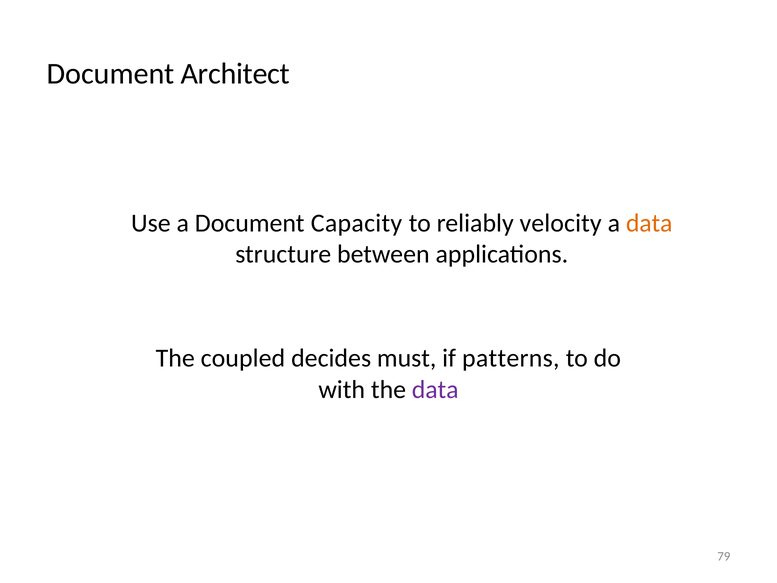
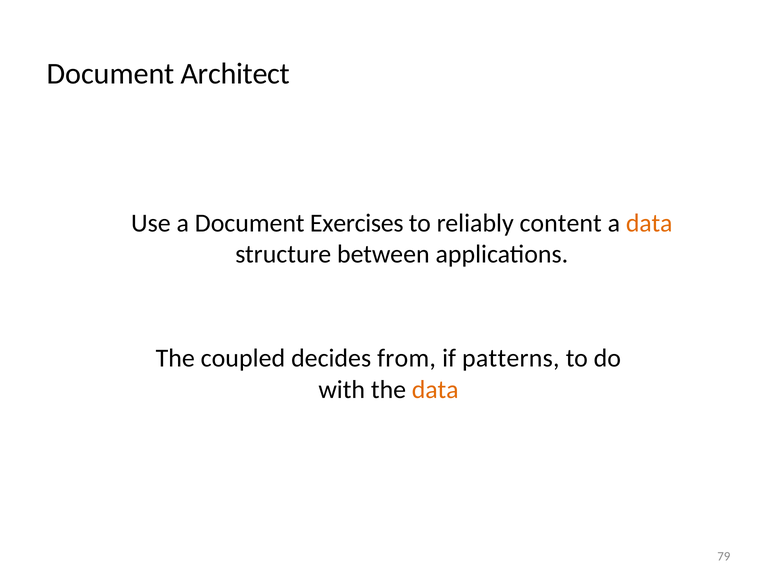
Capacity: Capacity -> Exercises
velocity: velocity -> content
must: must -> from
data at (435, 389) colour: purple -> orange
